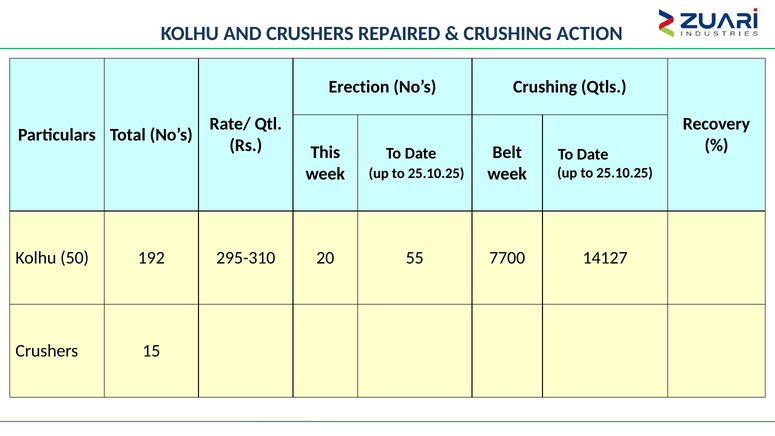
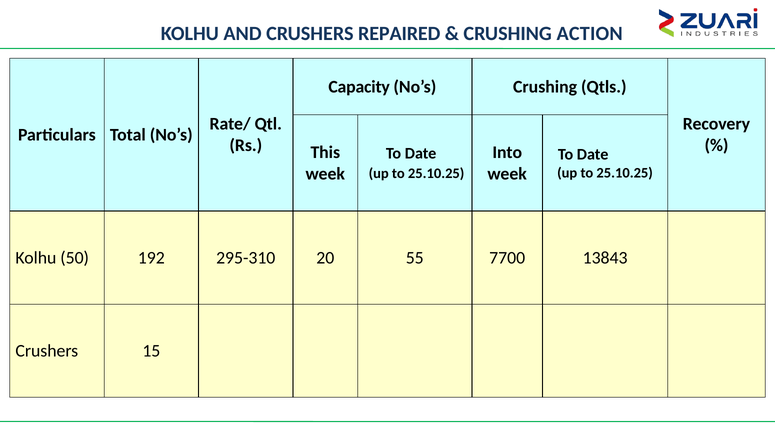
Erection: Erection -> Capacity
Belt: Belt -> Into
14127: 14127 -> 13843
